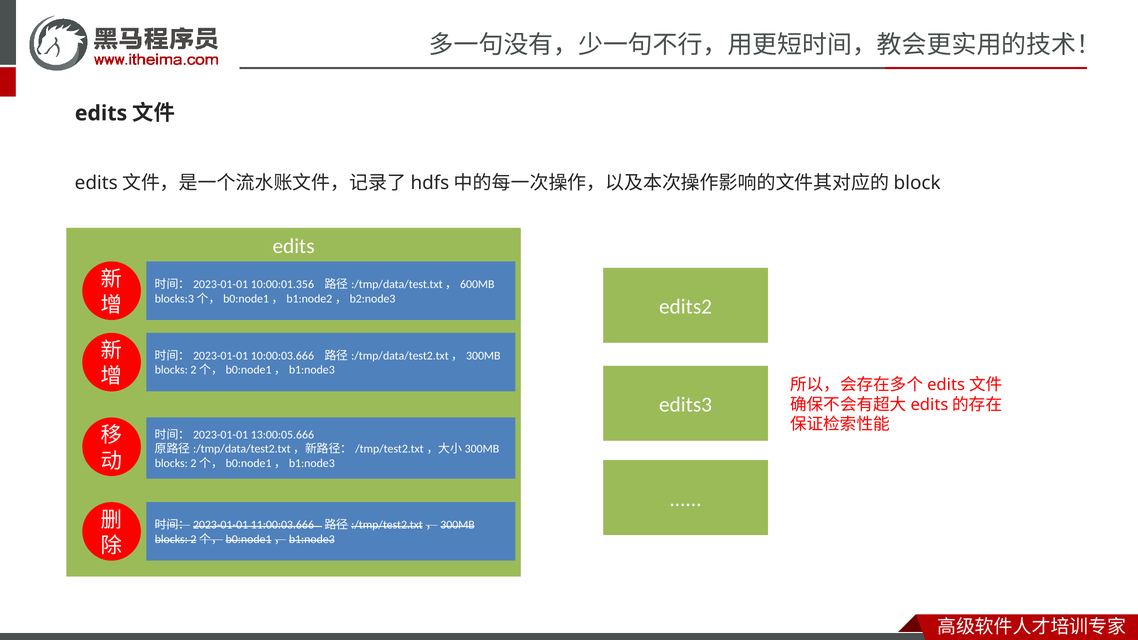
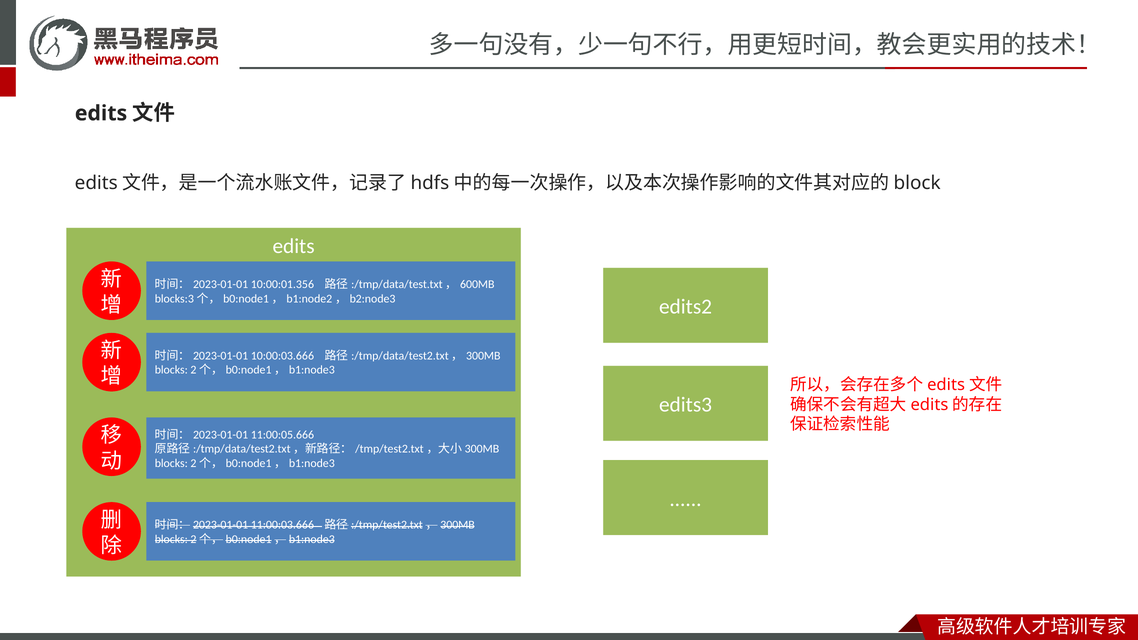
13:00:05.666: 13:00:05.666 -> 11:00:05.666
